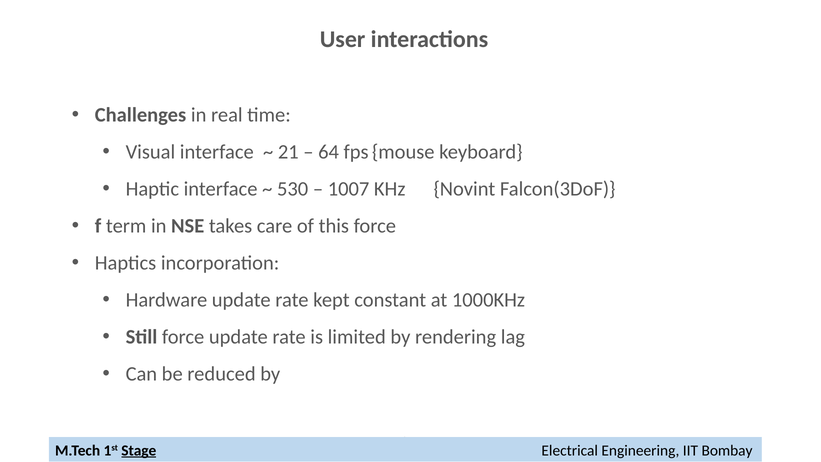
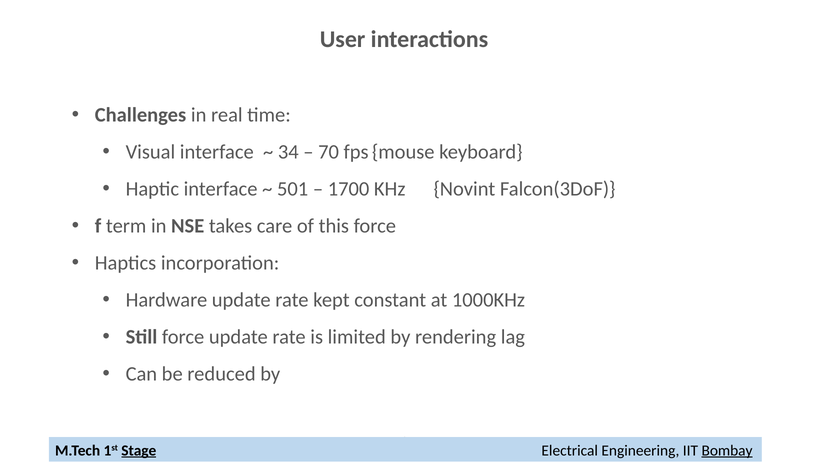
21: 21 -> 34
64: 64 -> 70
530: 530 -> 501
1007: 1007 -> 1700
Bombay underline: none -> present
